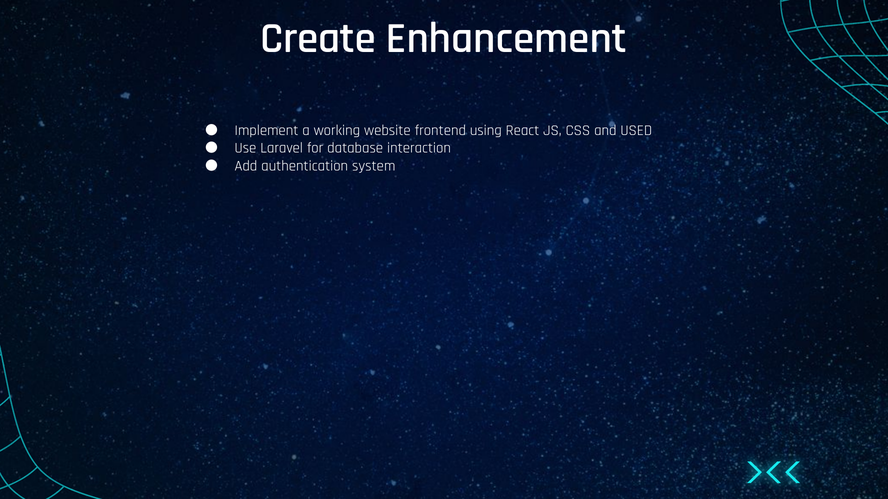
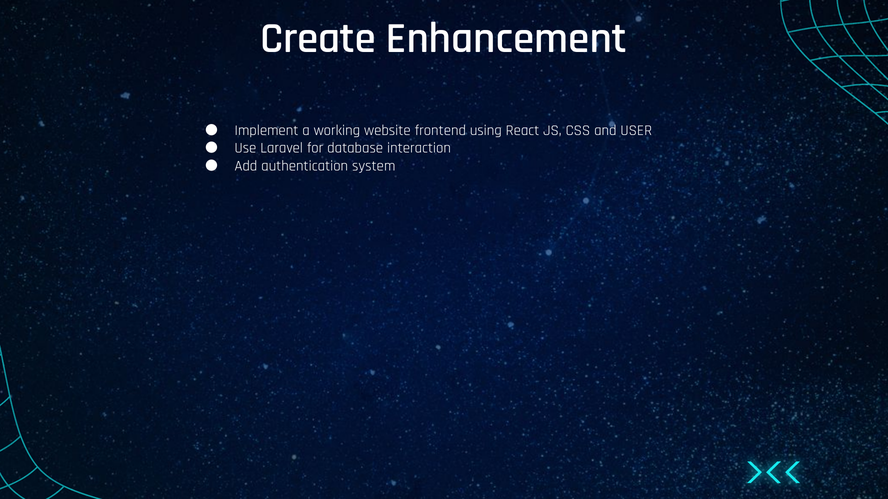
USED: USED -> USER
